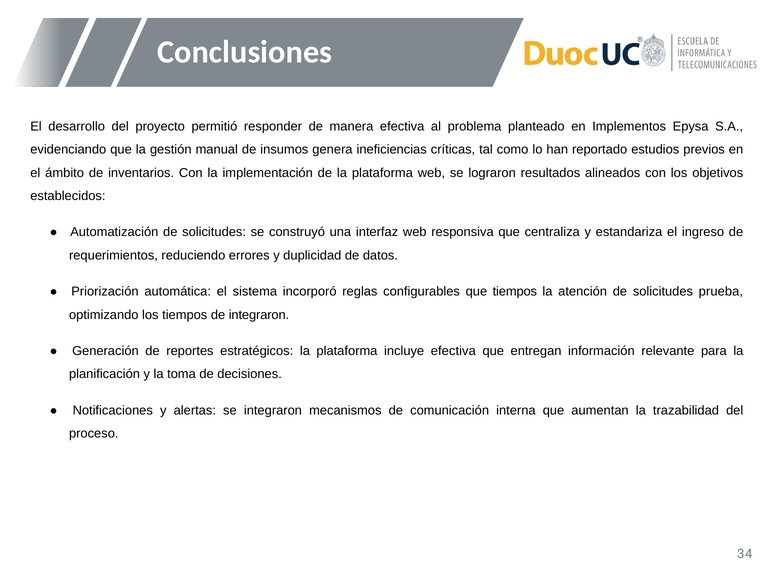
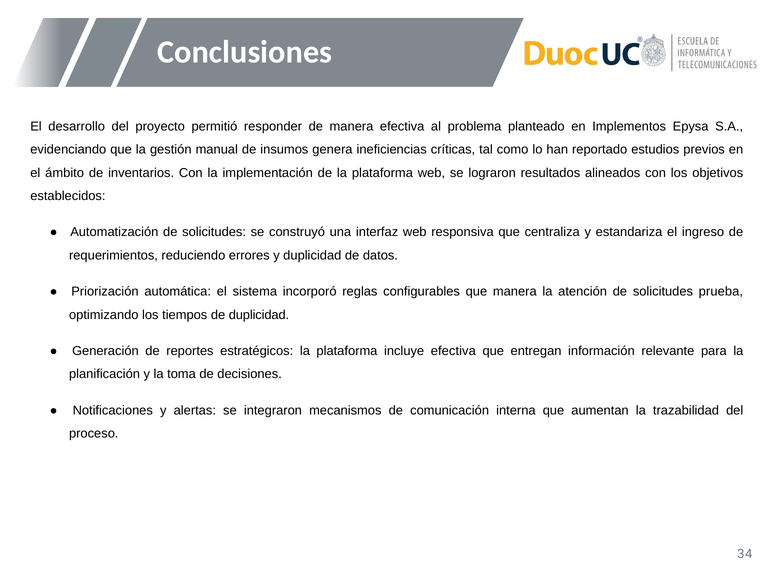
que tiempos: tiempos -> manera
de integraron: integraron -> duplicidad
